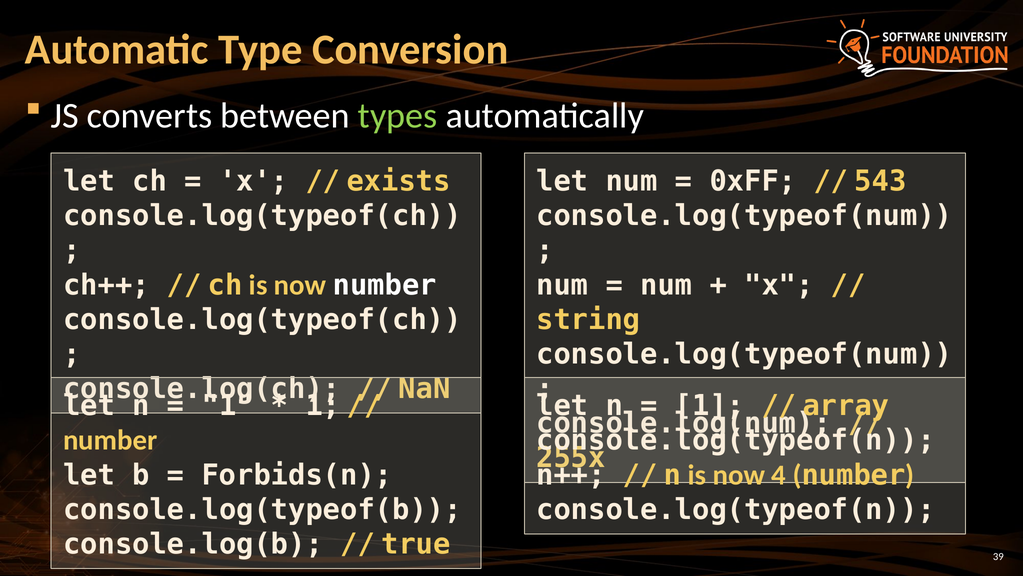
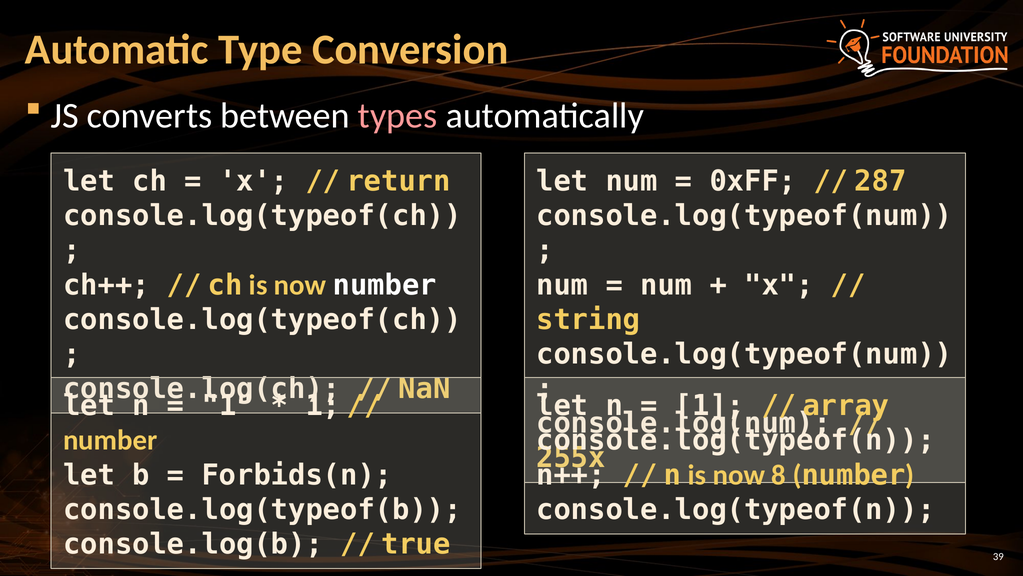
types colour: light green -> pink
exists: exists -> return
543: 543 -> 287
4: 4 -> 8
